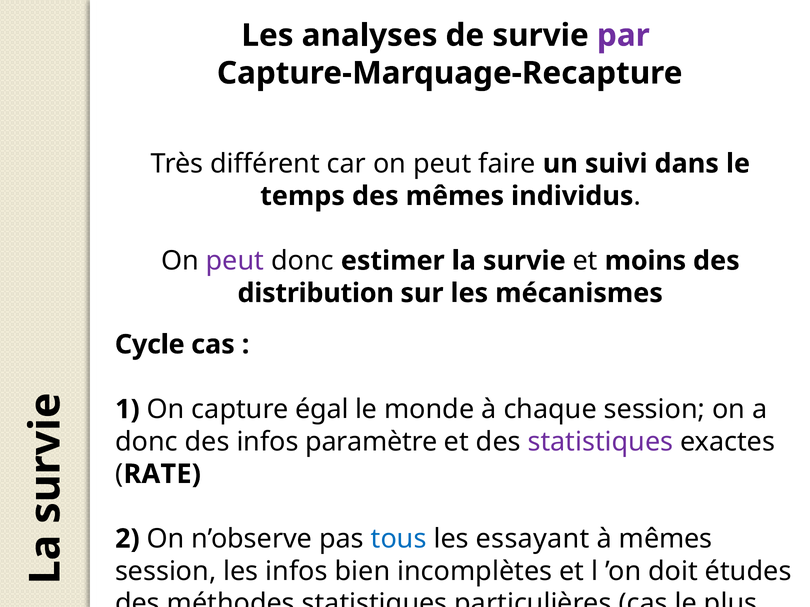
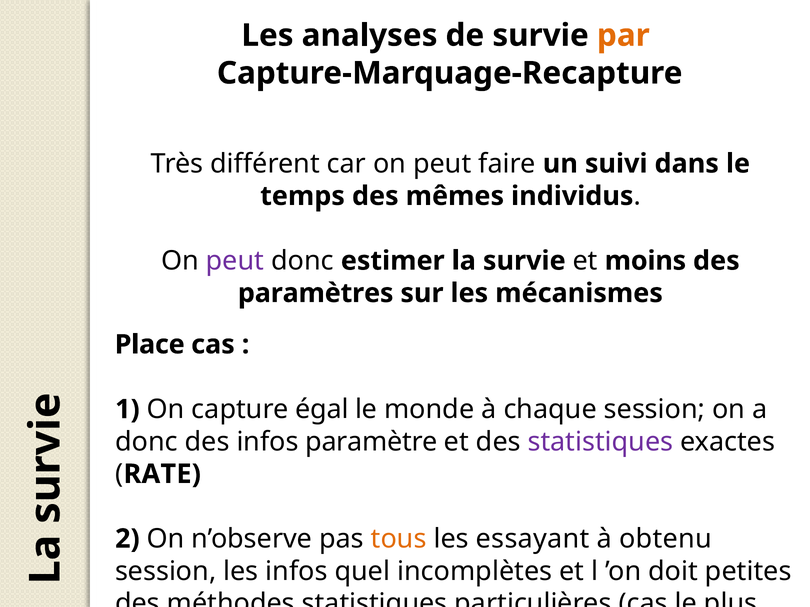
par colour: purple -> orange
distribution: distribution -> paramètres
Cycle: Cycle -> Place
tous colour: blue -> orange
à mêmes: mêmes -> obtenu
bien: bien -> quel
études: études -> petites
